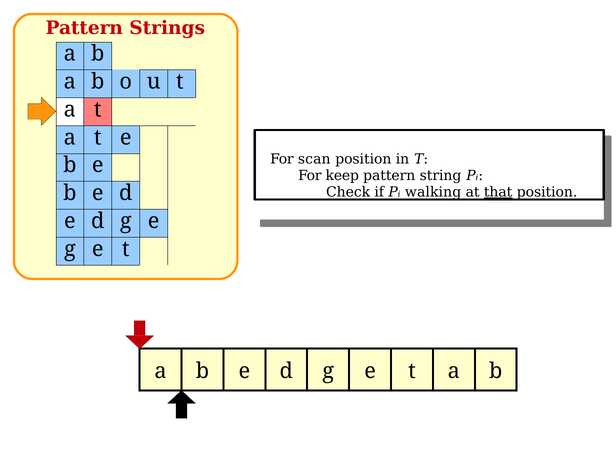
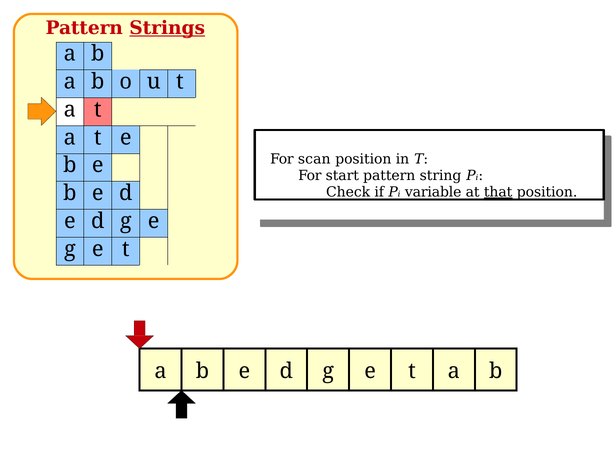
Strings underline: none -> present
keep: keep -> start
walking: walking -> variable
